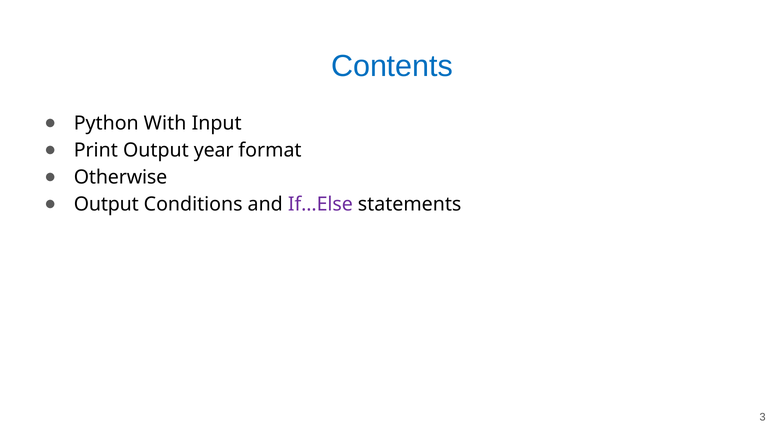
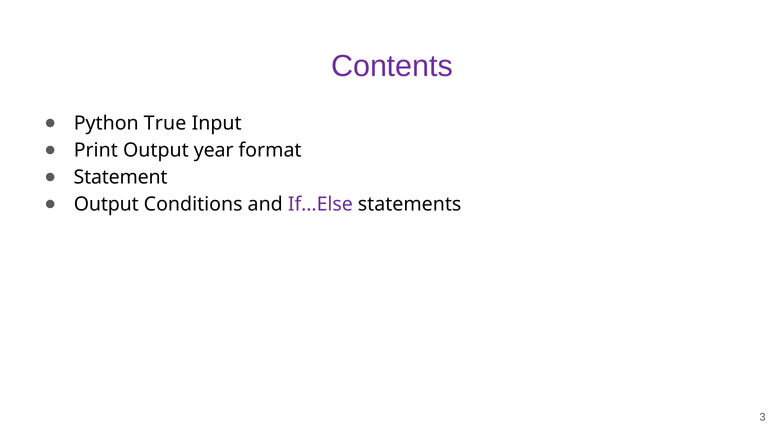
Contents colour: blue -> purple
With: With -> True
Otherwise: Otherwise -> Statement
